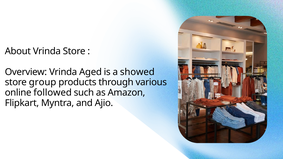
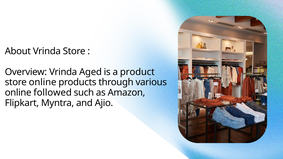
showed: showed -> product
store group: group -> online
